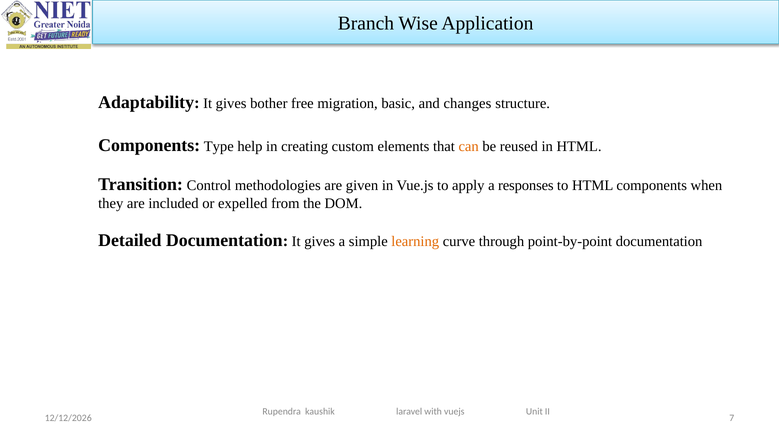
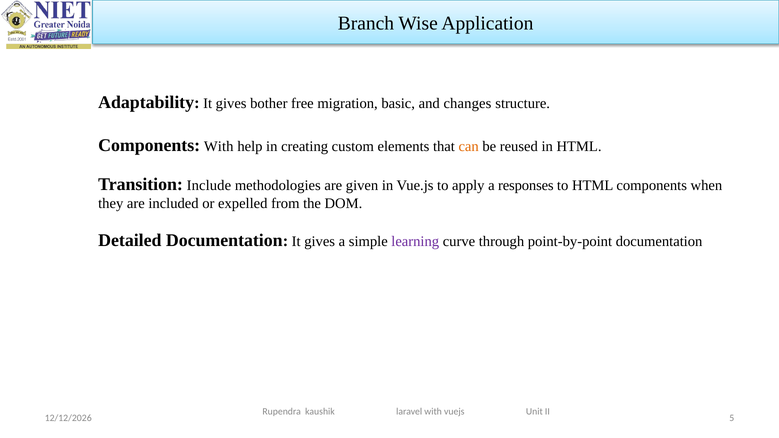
Components Type: Type -> With
Control: Control -> Include
learning colour: orange -> purple
7: 7 -> 5
